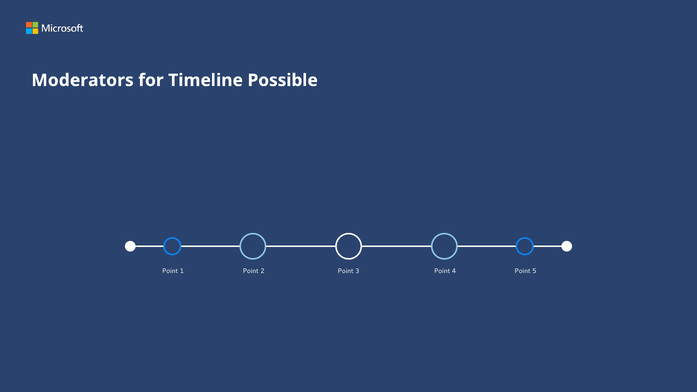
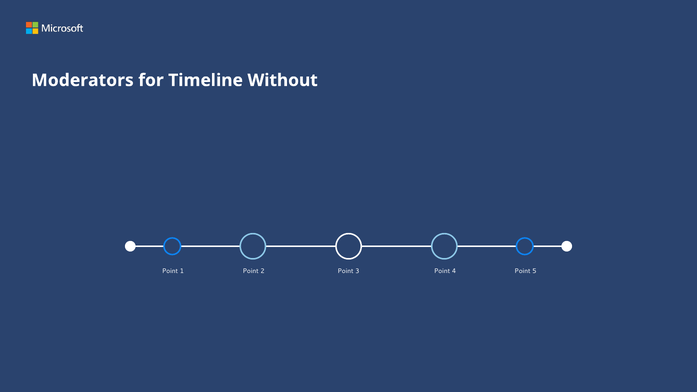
Possible: Possible -> Without
